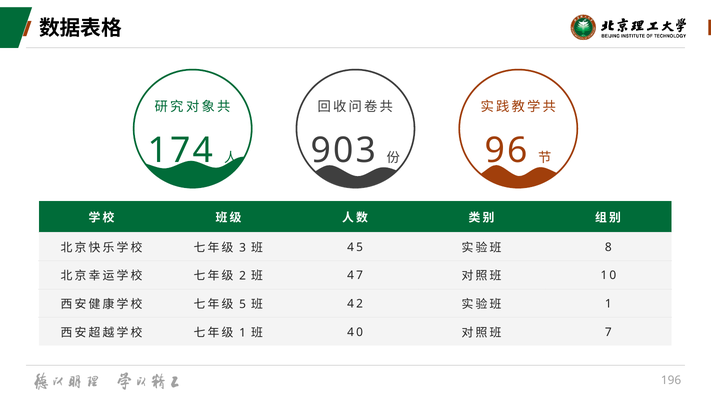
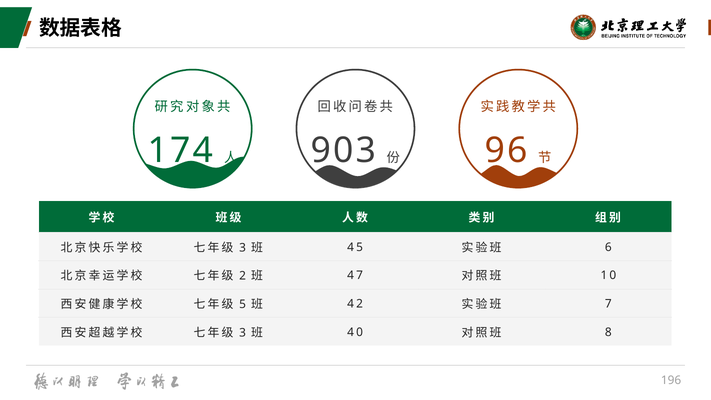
8: 8 -> 6
1 at (608, 304): 1 -> 7
1 at (243, 333): 1 -> 3
7: 7 -> 8
